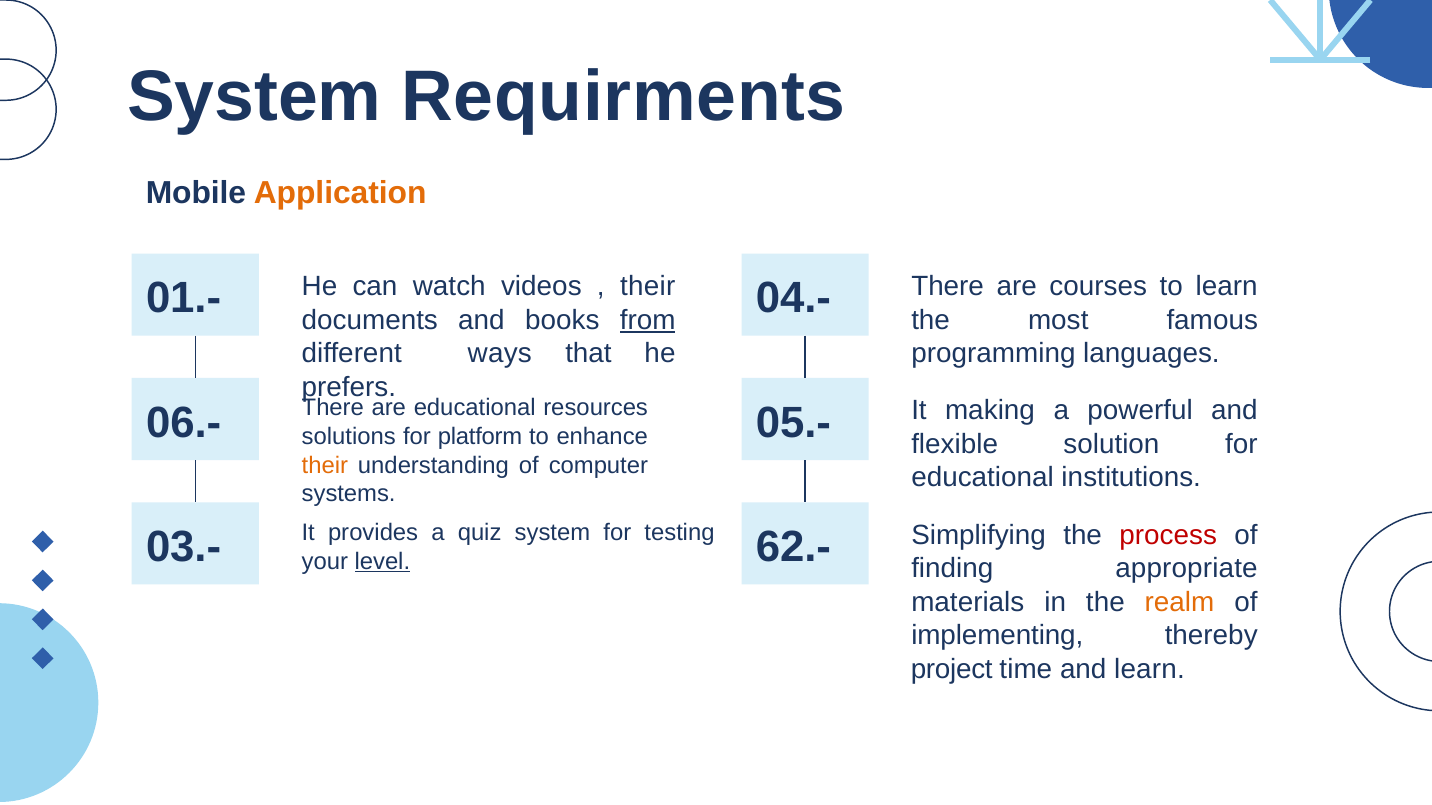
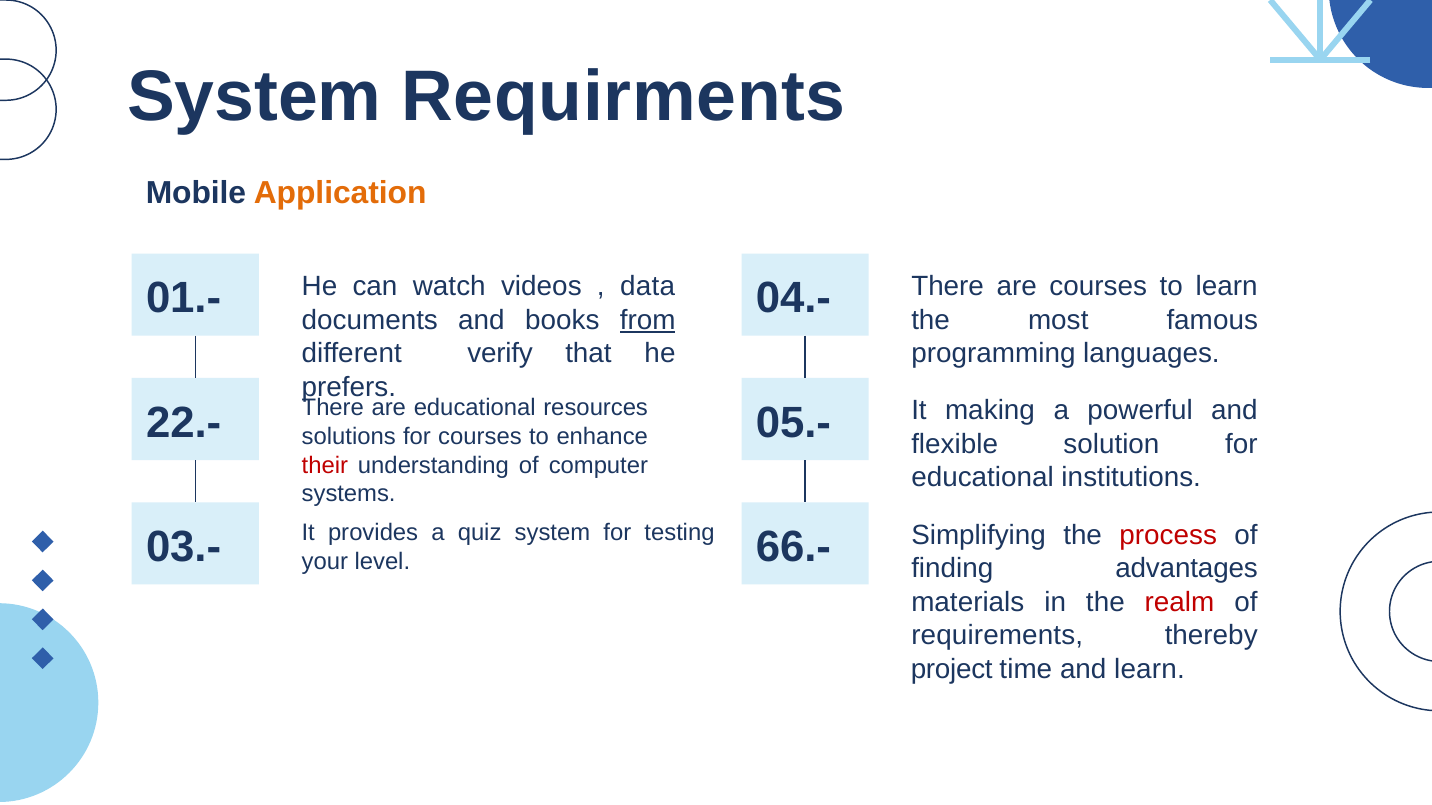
their at (648, 287): their -> data
ways: ways -> verify
06.-: 06.- -> 22.-
for platform: platform -> courses
their at (325, 466) colour: orange -> red
62.-: 62.- -> 66.-
level underline: present -> none
appropriate: appropriate -> advantages
realm colour: orange -> red
implementing: implementing -> requirements
